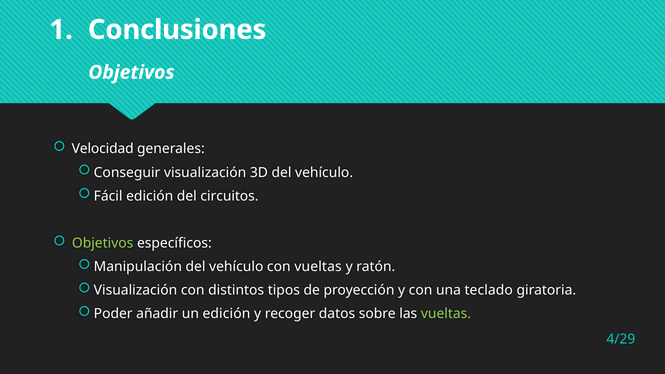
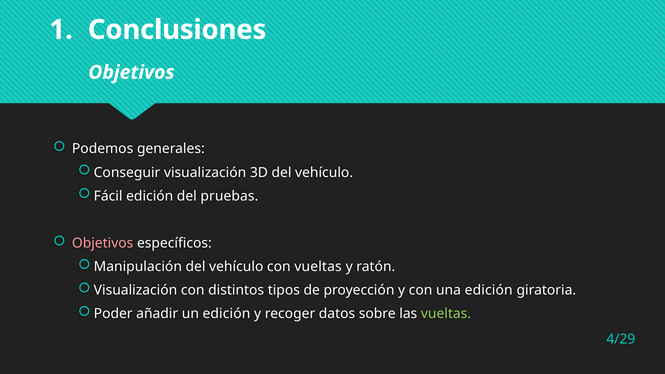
Velocidad: Velocidad -> Podemos
circuitos: circuitos -> pruebas
Objetivos at (103, 243) colour: light green -> pink
una teclado: teclado -> edición
